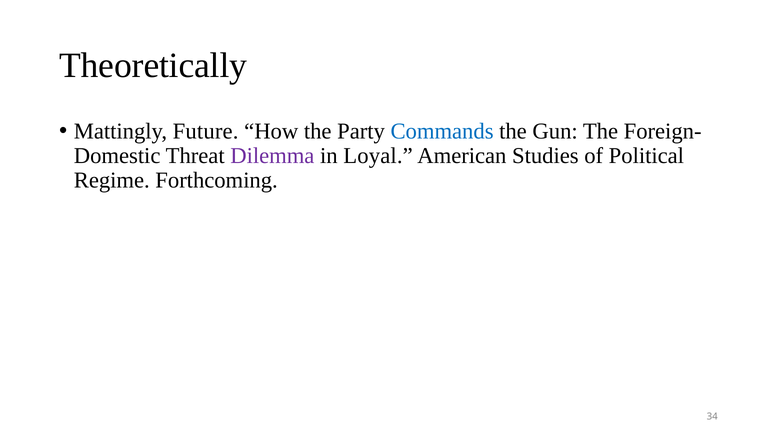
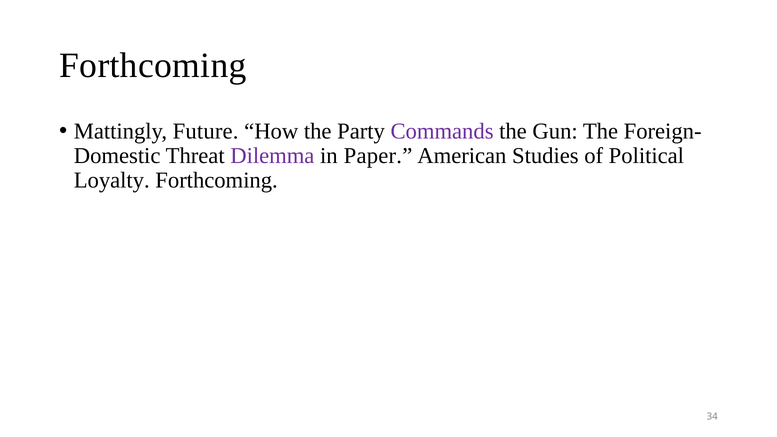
Theoretically at (153, 65): Theoretically -> Forthcoming
Commands colour: blue -> purple
Loyal: Loyal -> Paper
Regime: Regime -> Loyalty
